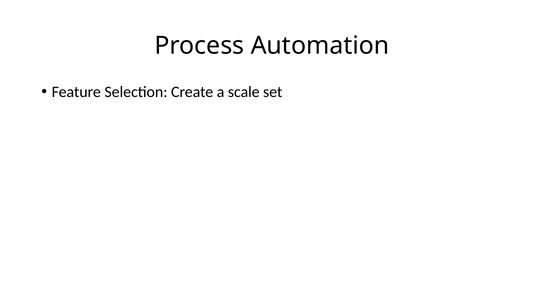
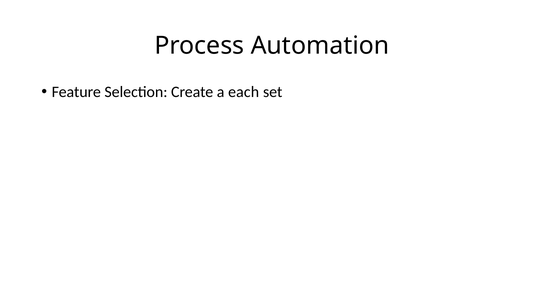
scale: scale -> each
